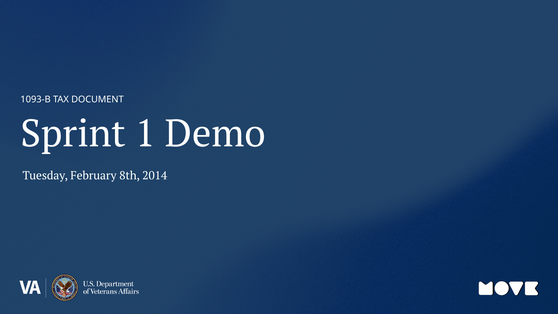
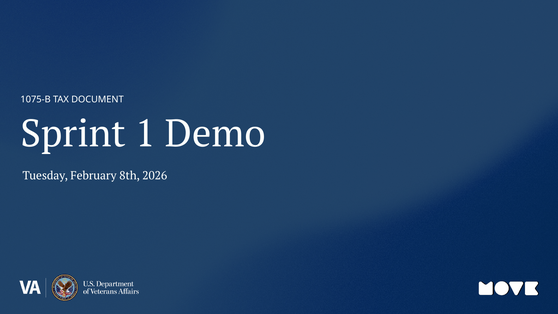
1093-B: 1093-B -> 1075-B
2014: 2014 -> 2026
